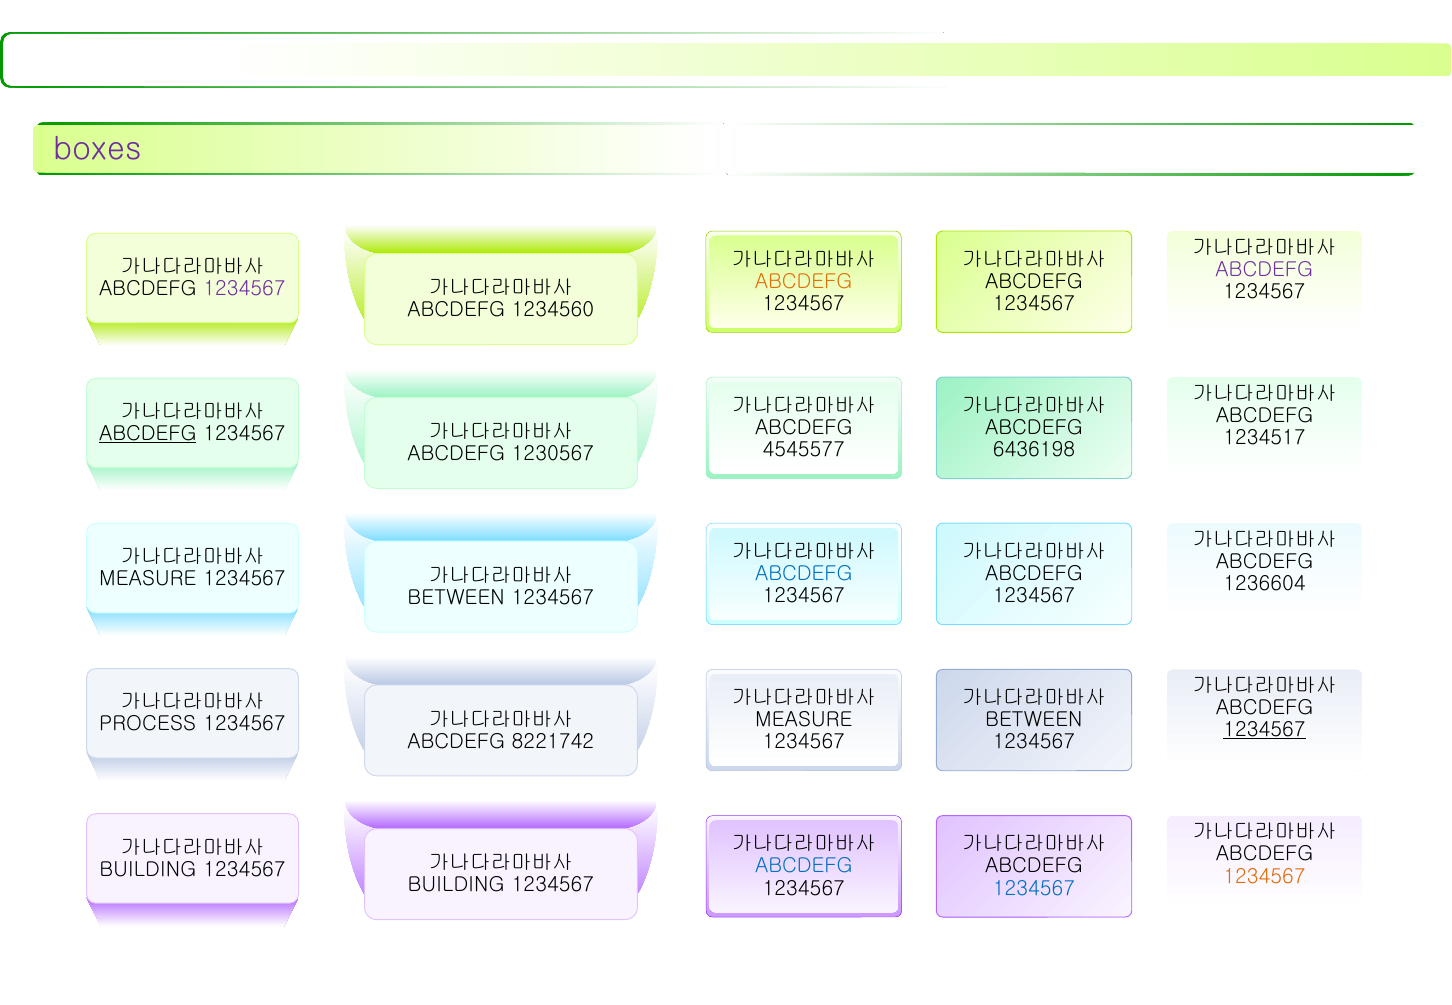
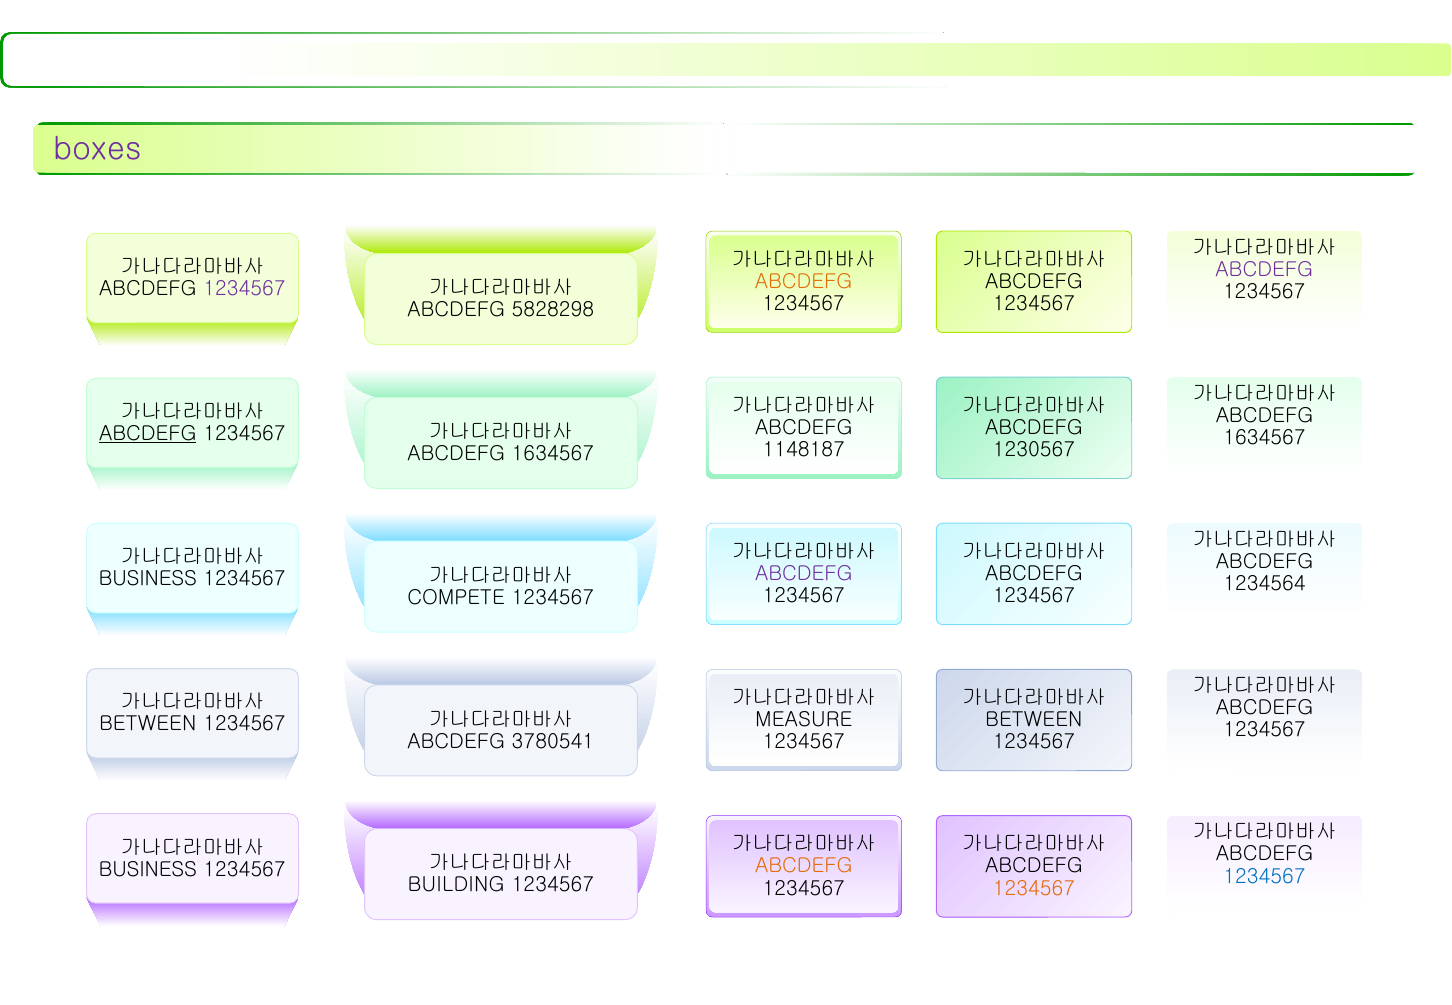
1234560: 1234560 -> 5828298
1234517 at (1264, 438): 1234517 -> 1634567
4545577: 4545577 -> 1148187
6436198: 6436198 -> 1230567
1230567 at (553, 454): 1230567 -> 1634567
ABCDEFG at (804, 574) colour: blue -> purple
MEASURE at (148, 579): MEASURE -> BUSINESS
1236604: 1236604 -> 1234564
BETWEEN at (456, 598): BETWEEN -> COMPETE
PROCESS at (148, 724): PROCESS -> BETWEEN
1234567 at (1264, 730) underline: present -> none
8221742: 8221742 -> 3780541
ABCDEFG at (804, 866) colour: blue -> orange
BUILDING at (148, 870): BUILDING -> BUSINESS
1234567 at (1264, 876) colour: orange -> blue
1234567 at (1034, 888) colour: blue -> orange
